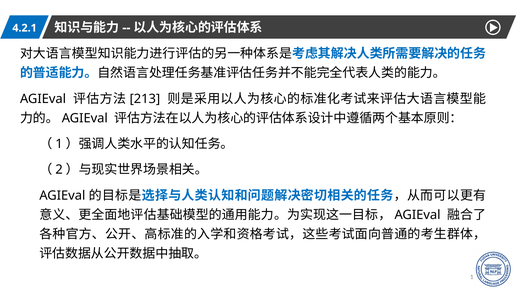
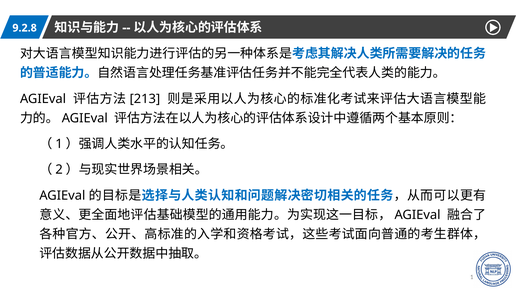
4.2.1: 4.2.1 -> 9.2.8
